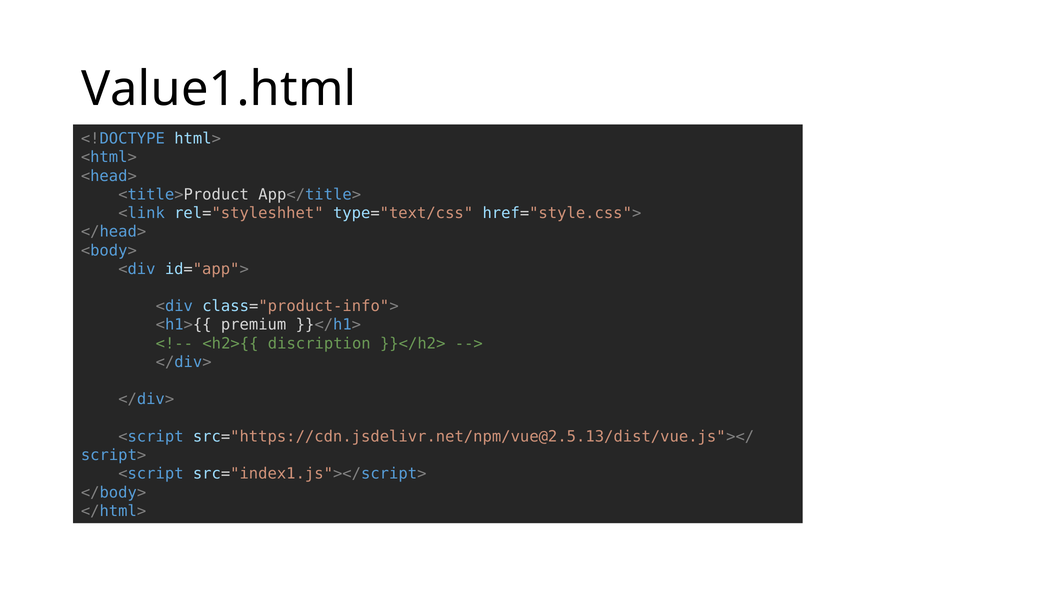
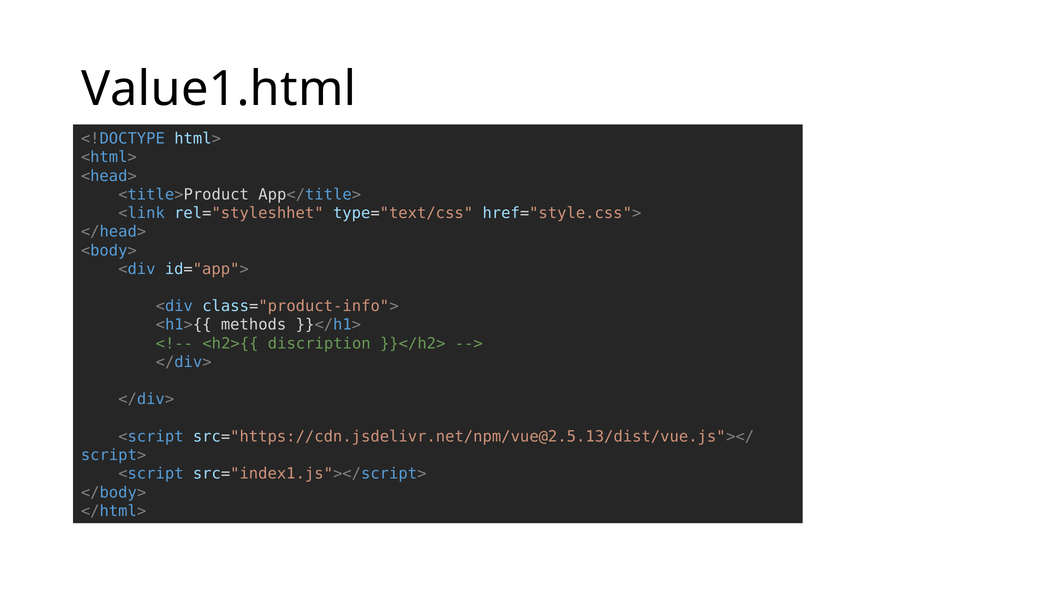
premium: premium -> methods
